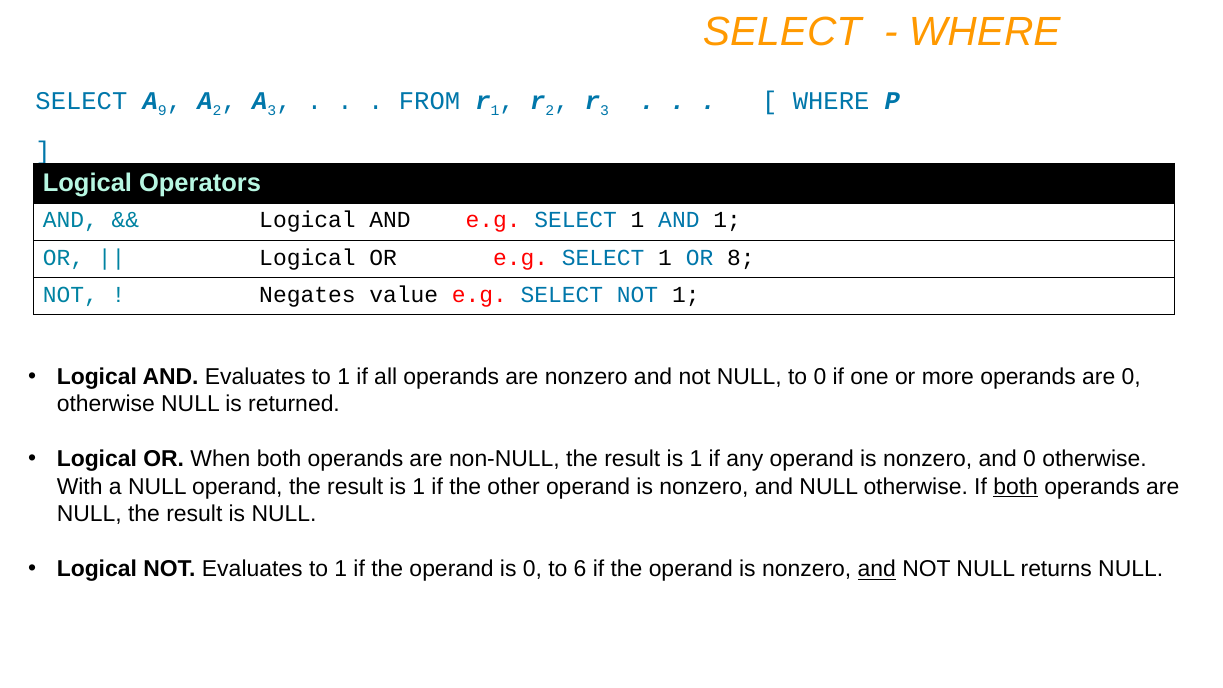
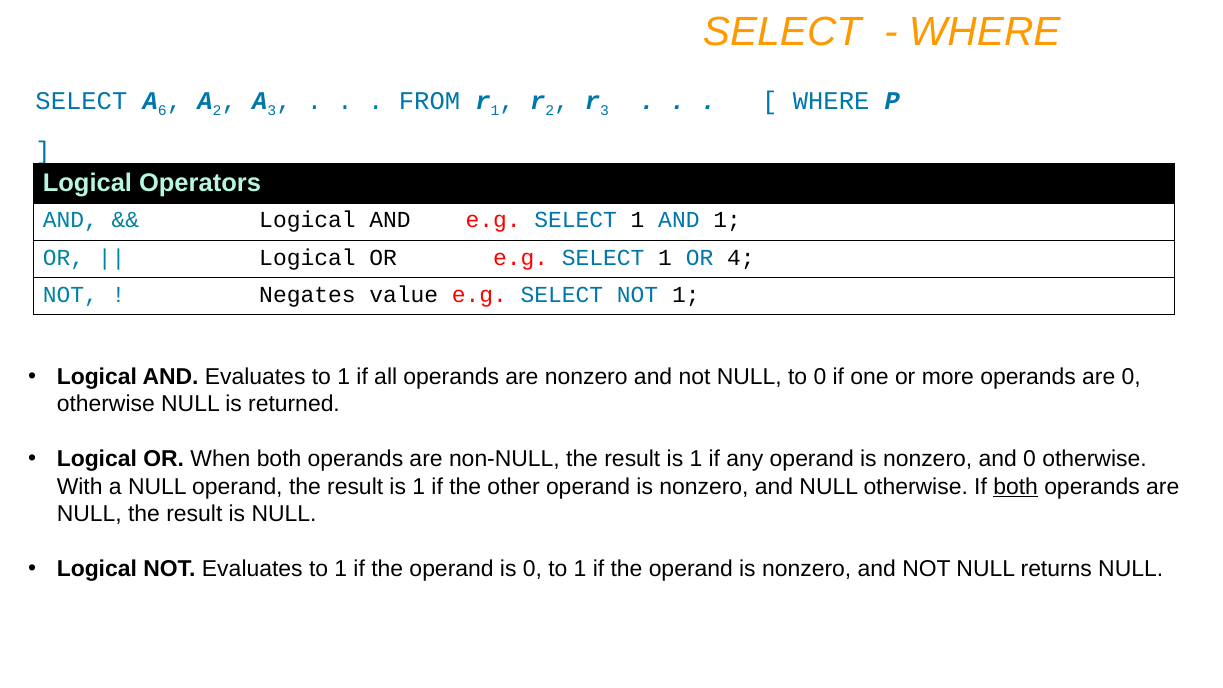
9: 9 -> 6
8: 8 -> 4
0 to 6: 6 -> 1
and at (877, 569) underline: present -> none
